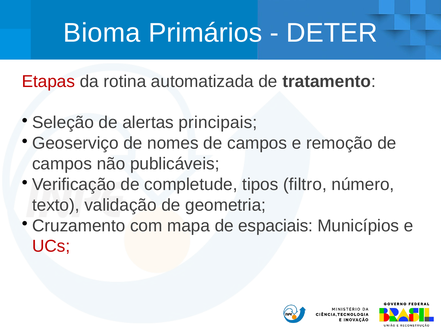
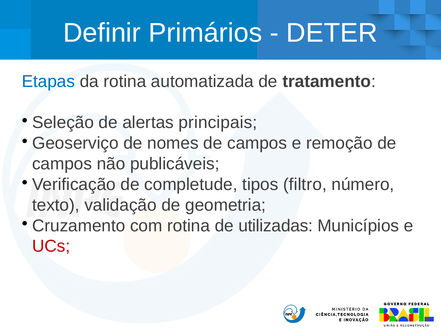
Bioma: Bioma -> Definir
Etapas colour: red -> blue
com mapa: mapa -> rotina
espaciais: espaciais -> utilizadas
